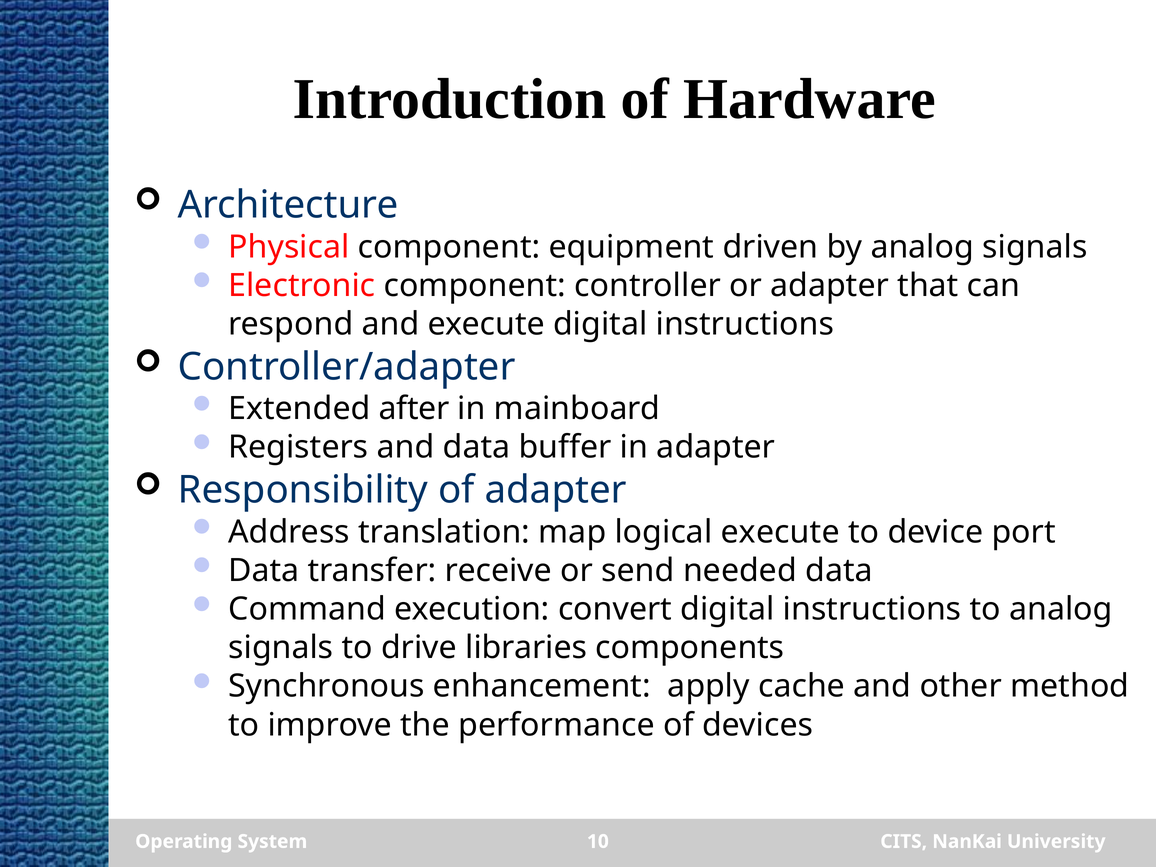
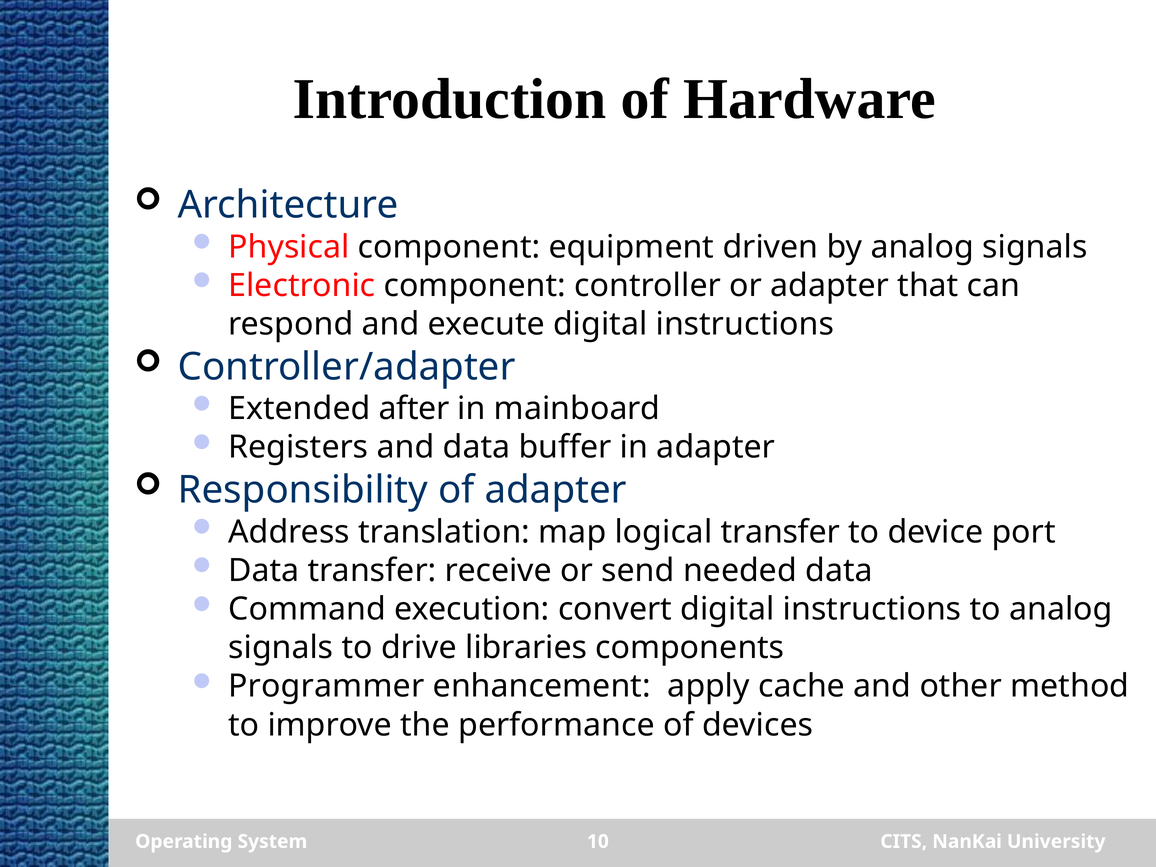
logical execute: execute -> transfer
Synchronous: Synchronous -> Programmer
